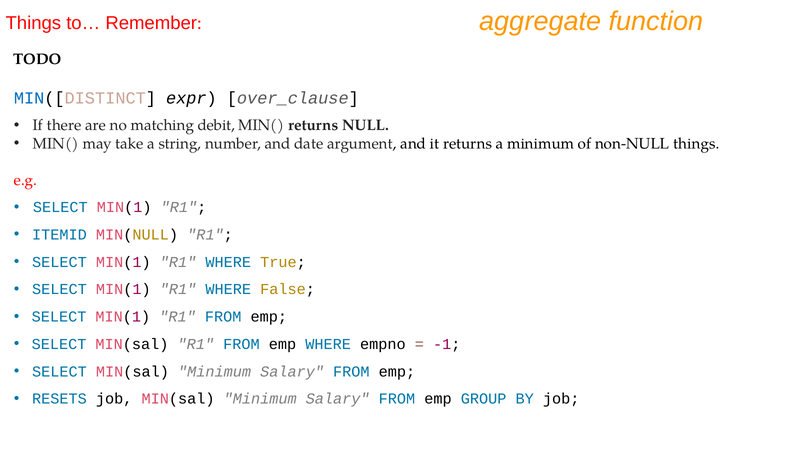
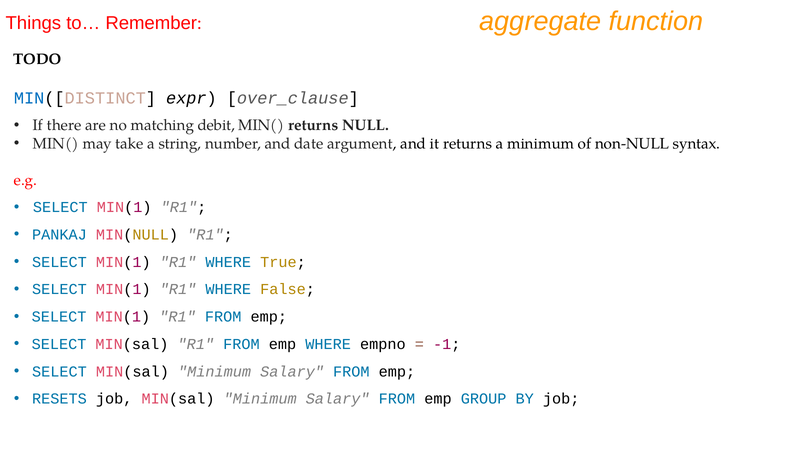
non-NULL things: things -> syntax
ITEMID: ITEMID -> PANKAJ
